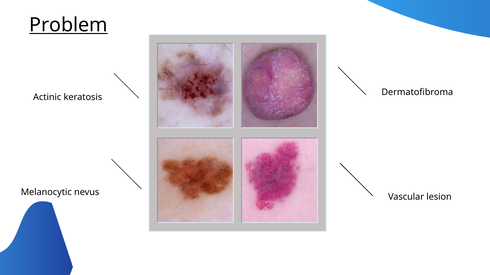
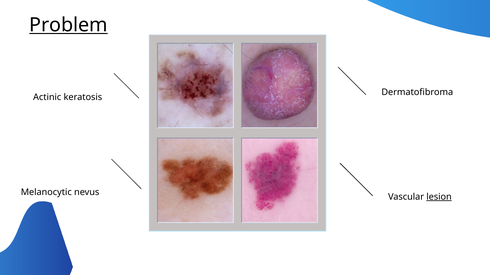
lesion underline: none -> present
